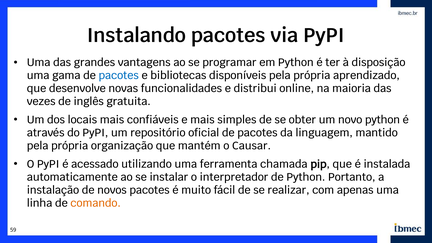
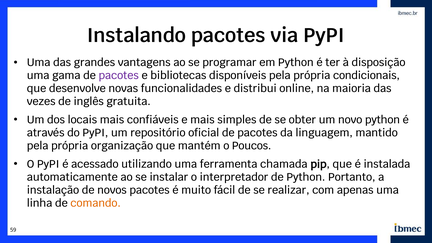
pacotes at (119, 76) colour: blue -> purple
aprendizado: aprendizado -> condicionais
Causar: Causar -> Poucos
